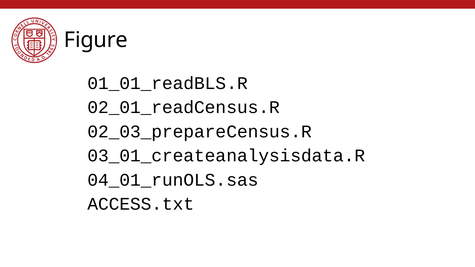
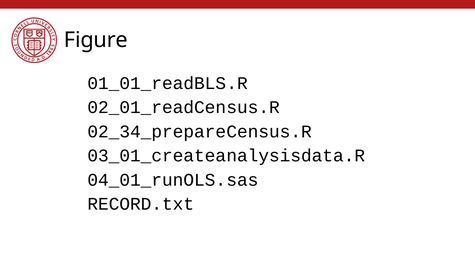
02_03_prepareCensus.R: 02_03_prepareCensus.R -> 02_34_prepareCensus.R
ACCESS.txt: ACCESS.txt -> RECORD.txt
